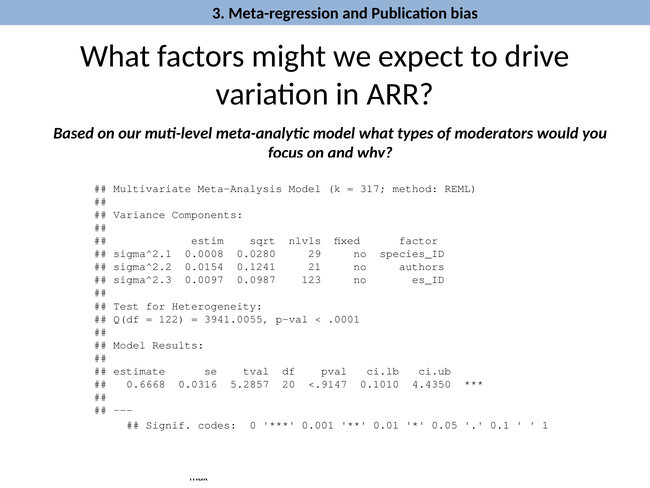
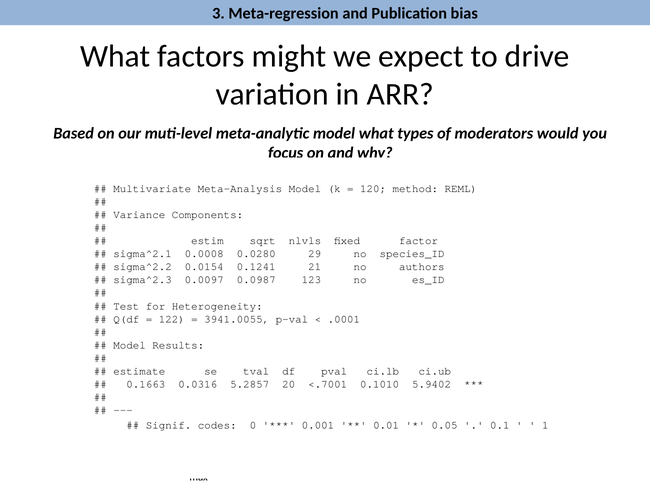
317: 317 -> 120
0.6668: 0.6668 -> 0.1663
<.9147: <.9147 -> <.7001
4.4350: 4.4350 -> 5.9402
